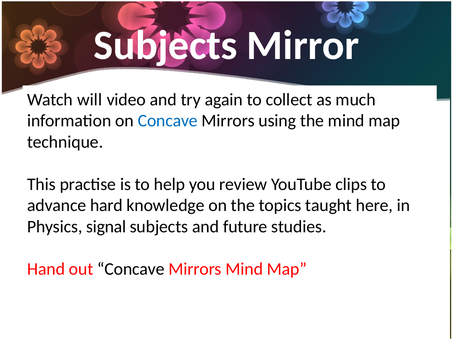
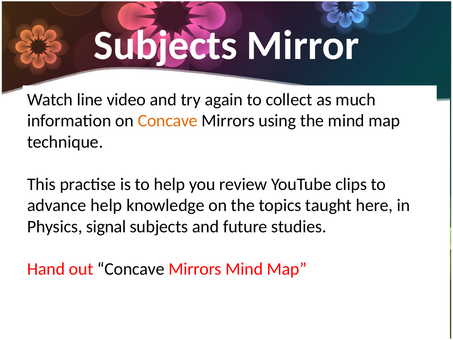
will: will -> line
Concave at (168, 121) colour: blue -> orange
advance hard: hard -> help
